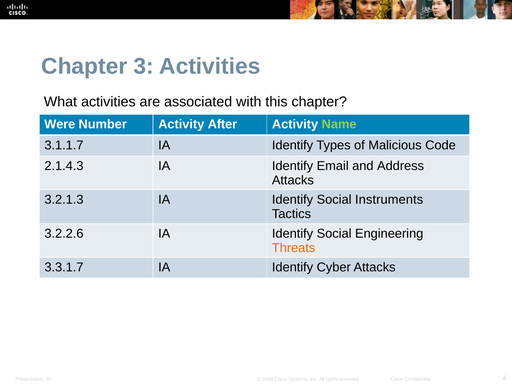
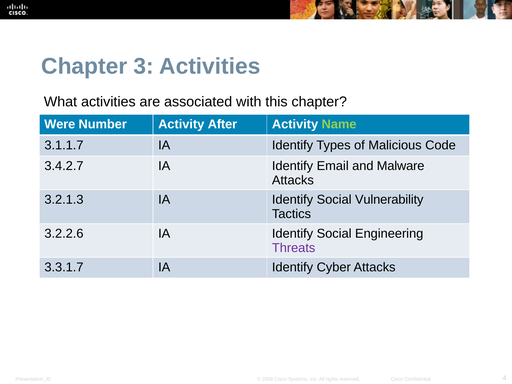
2.1.4.3: 2.1.4.3 -> 3.4.2.7
Address: Address -> Malware
Instruments: Instruments -> Vulnerability
Threats colour: orange -> purple
